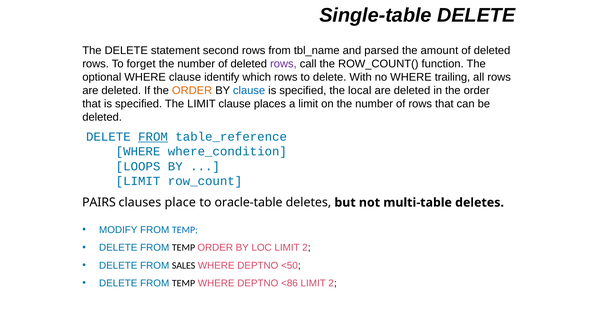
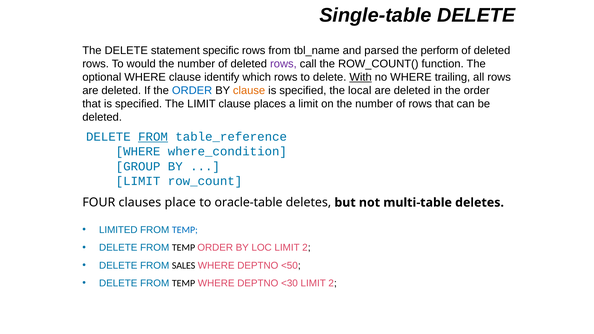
second: second -> specific
amount: amount -> perform
forget: forget -> would
With underline: none -> present
ORDER at (192, 91) colour: orange -> blue
clause at (249, 91) colour: blue -> orange
LOOPS: LOOPS -> GROUP
PAIRS: PAIRS -> FOUR
MODIFY: MODIFY -> LIMITED
<86: <86 -> <30
